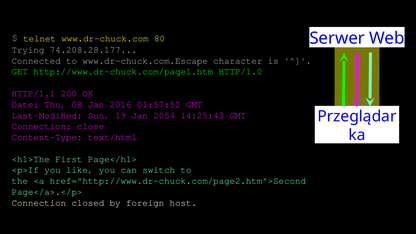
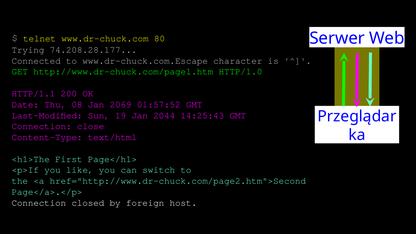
2016: 2016 -> 2069
2054: 2054 -> 2044
